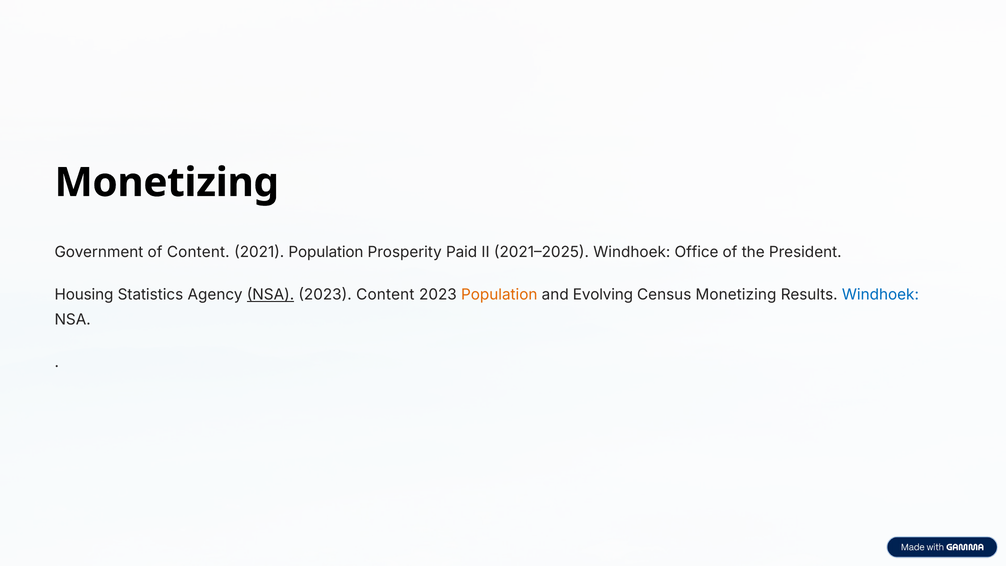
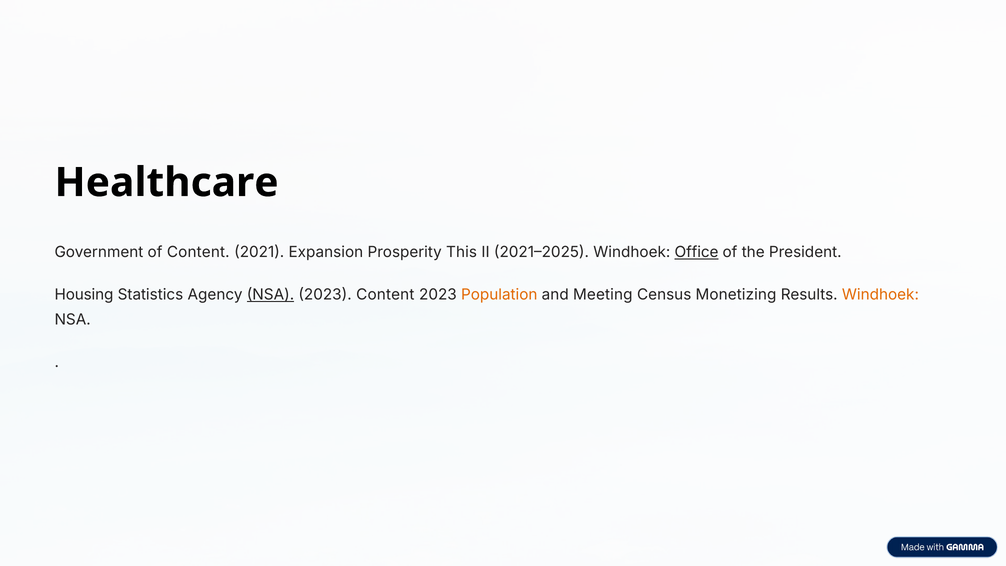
Monetizing at (167, 183): Monetizing -> Healthcare
2021 Population: Population -> Expansion
Paid: Paid -> This
Office underline: none -> present
Evolving: Evolving -> Meeting
Windhoek at (880, 295) colour: blue -> orange
